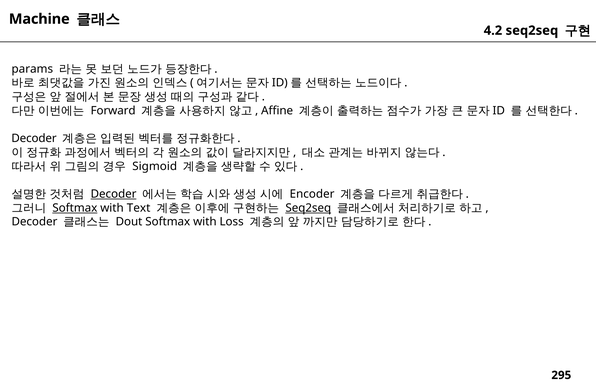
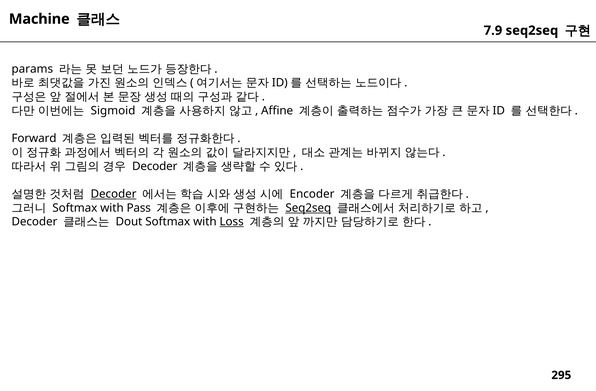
4.2: 4.2 -> 7.9
Forward: Forward -> Sigmoid
Decoder at (34, 139): Decoder -> Forward
Sigmoid at (155, 166): Sigmoid -> Decoder
Softmax at (75, 208) underline: present -> none
Text: Text -> Pass
Loss underline: none -> present
